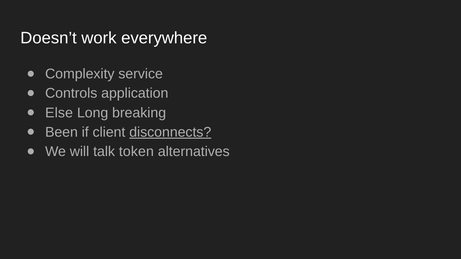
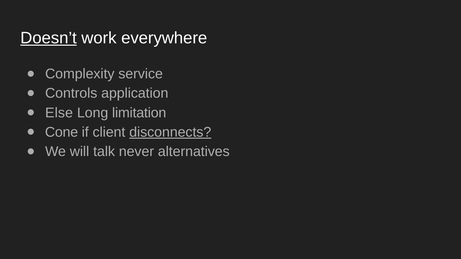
Doesn’t underline: none -> present
breaking: breaking -> limitation
Been: Been -> Cone
token: token -> never
